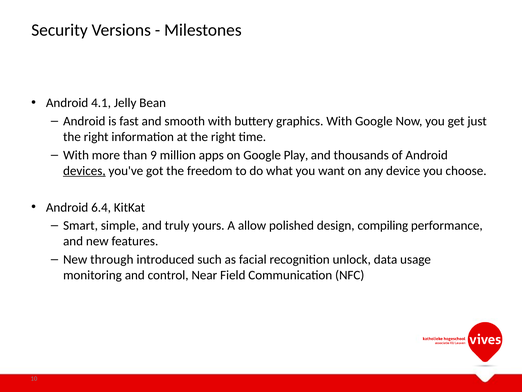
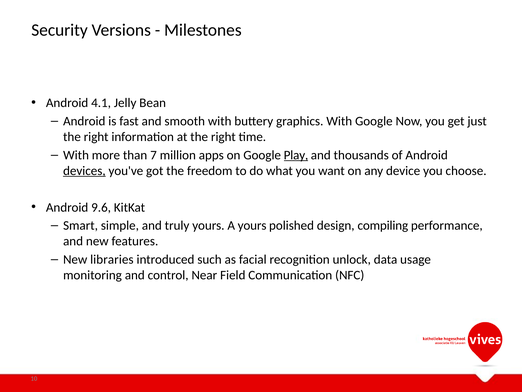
9: 9 -> 7
Play underline: none -> present
6.4: 6.4 -> 9.6
A allow: allow -> yours
through: through -> libraries
